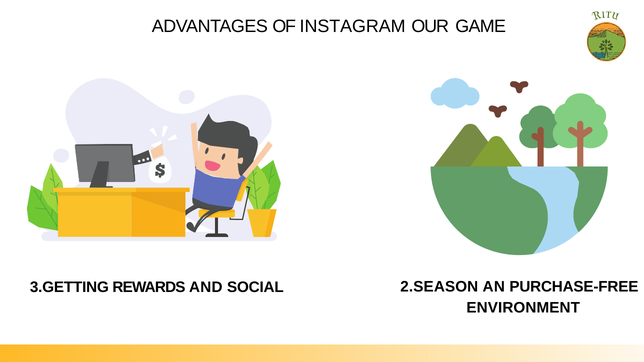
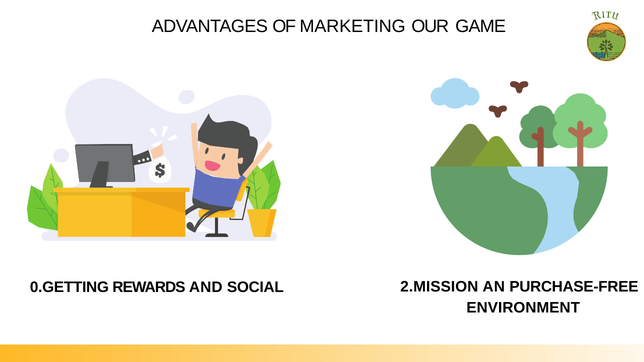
INSTAGRAM: INSTAGRAM -> MARKETING
2.SEASON: 2.SEASON -> 2.MISSION
3.GETTING: 3.GETTING -> 0.GETTING
